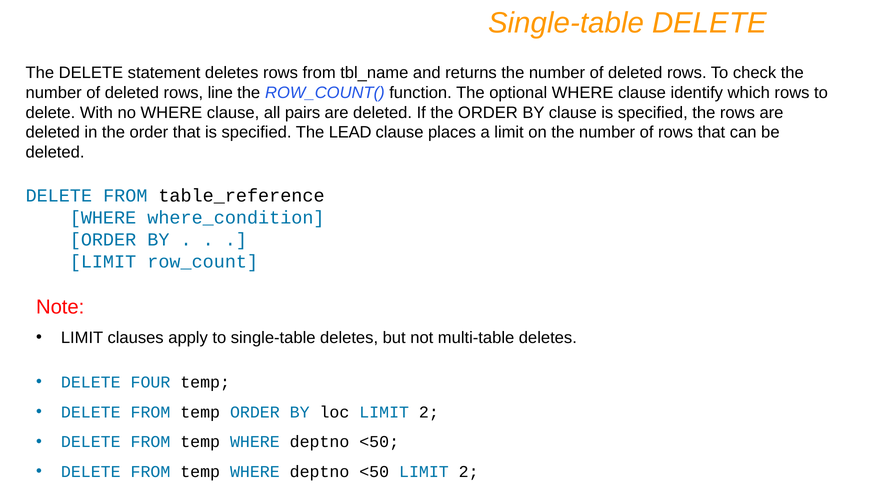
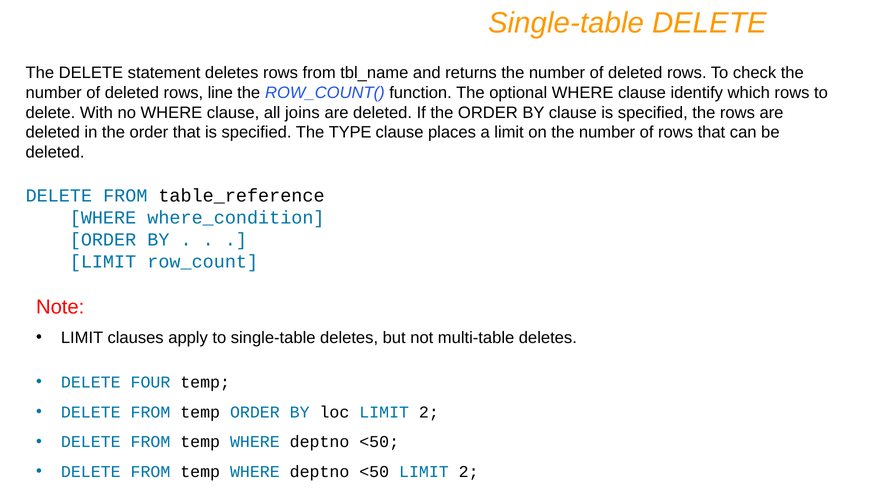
pairs: pairs -> joins
LEAD: LEAD -> TYPE
